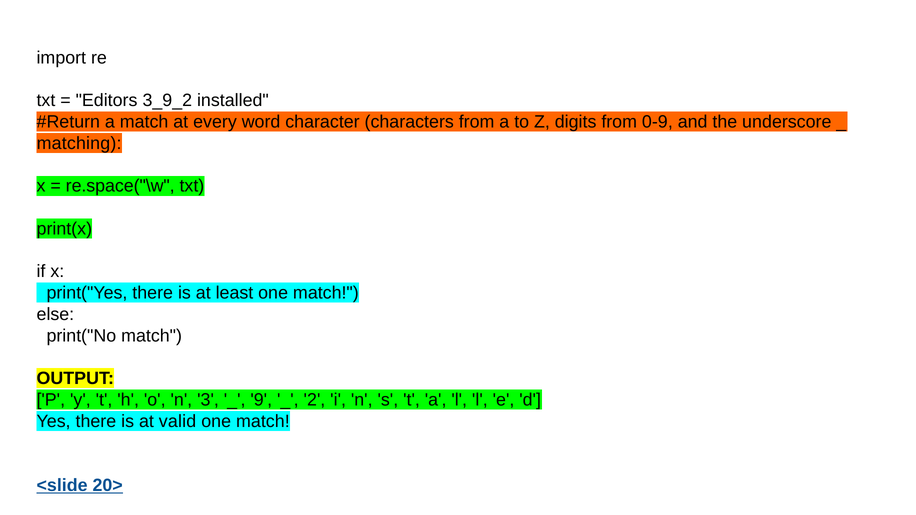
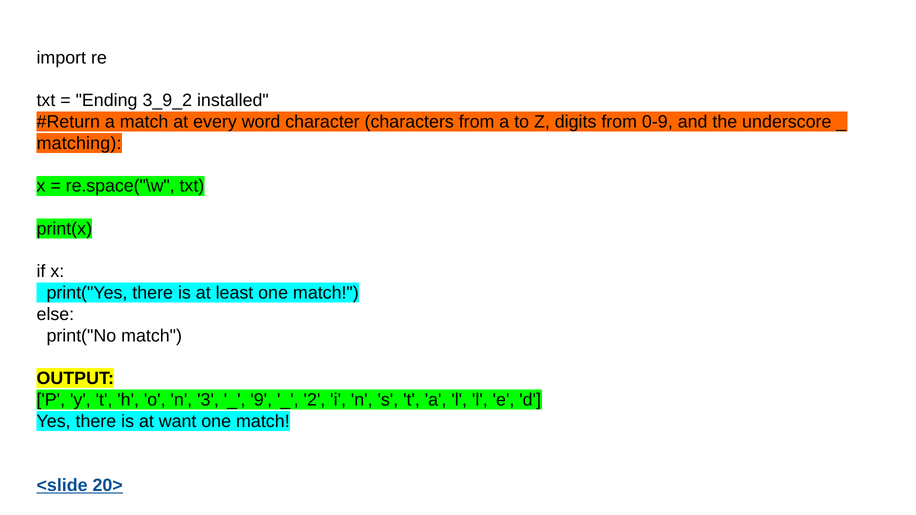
Editors: Editors -> Ending
valid: valid -> want
